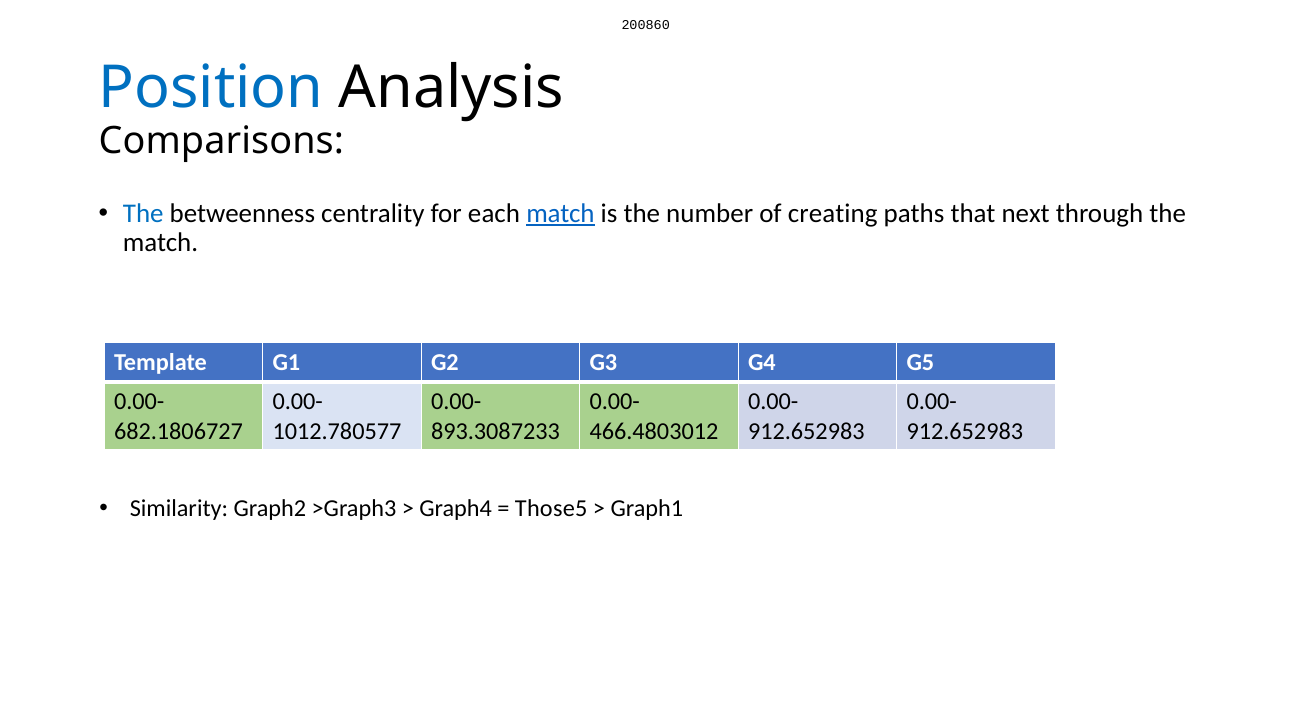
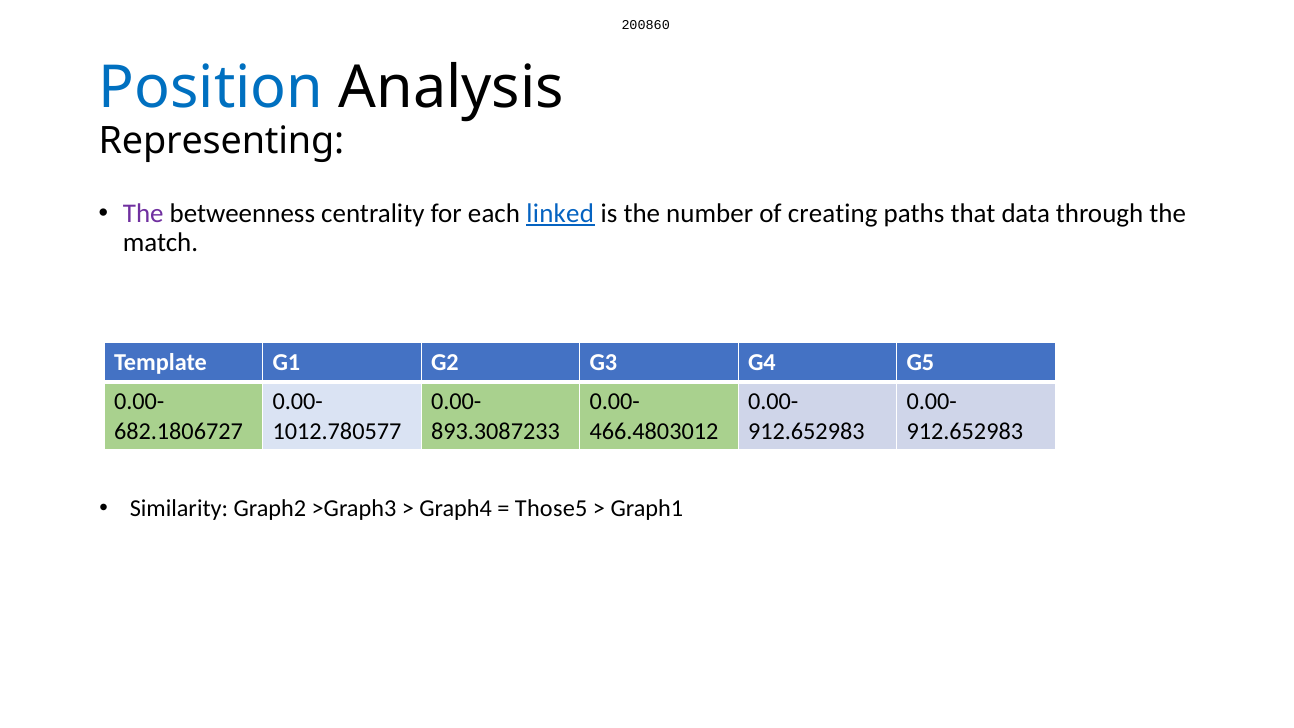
Comparisons: Comparisons -> Representing
The at (143, 213) colour: blue -> purple
each match: match -> linked
next: next -> data
